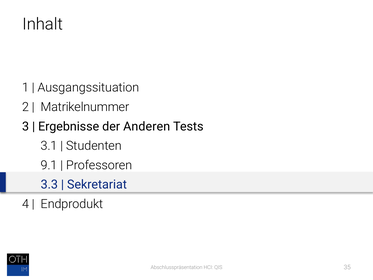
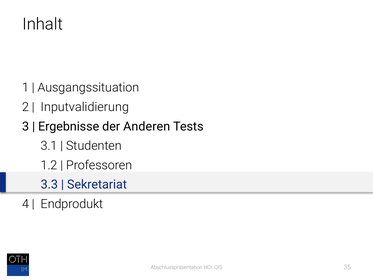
Matrikelnummer: Matrikelnummer -> Inputvalidierung
9.1: 9.1 -> 1.2
